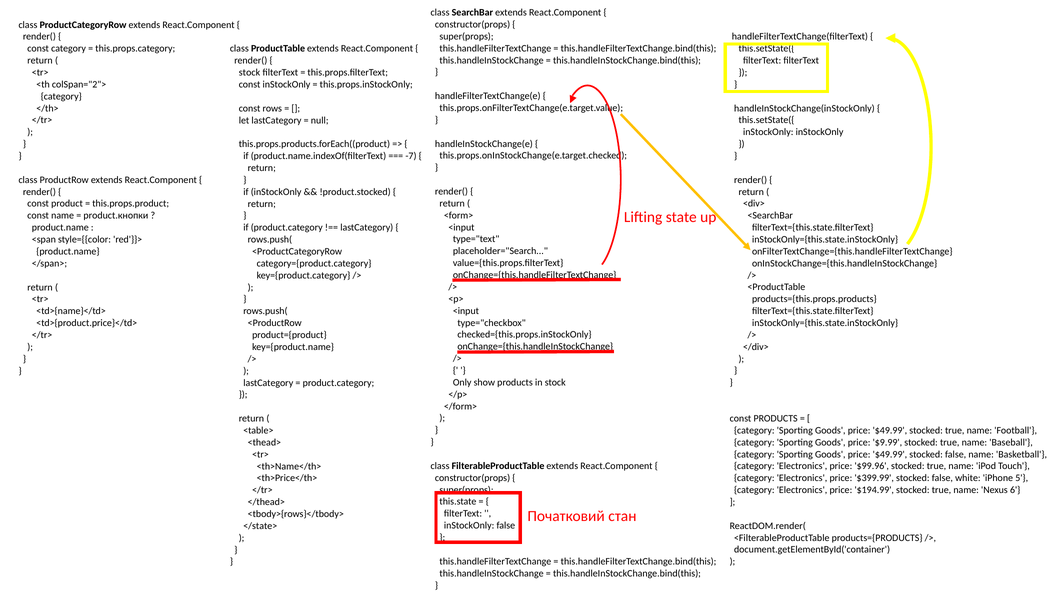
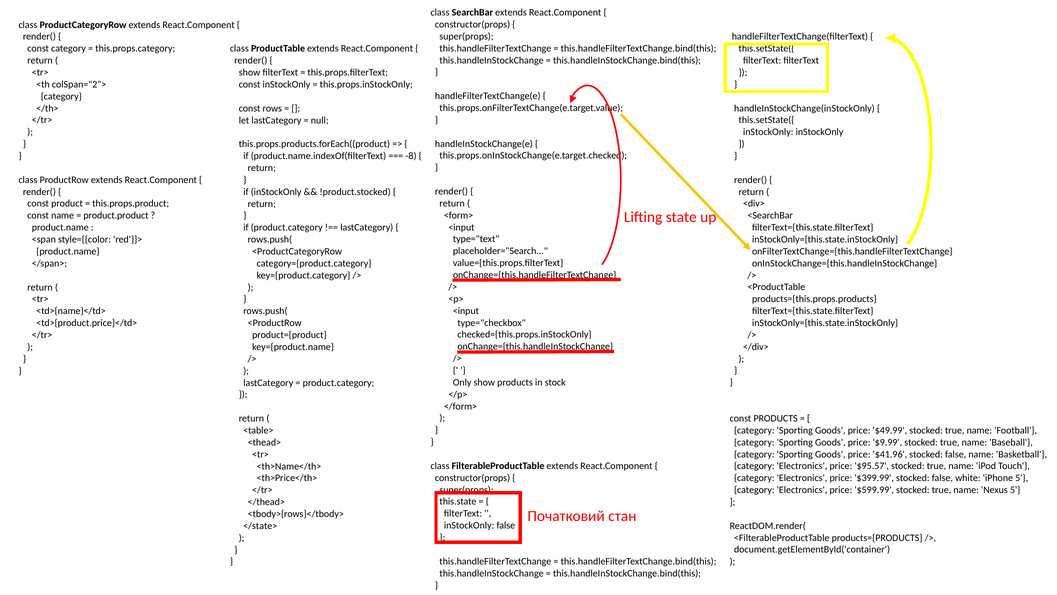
stock at (249, 72): stock -> show
-7: -7 -> -8
product.кнопки: product.кнопки -> product.product
$49.99 at (890, 454): $49.99 -> $41.96
$99.96: $99.96 -> $95.57
$194.99: $194.99 -> $599.99
Nexus 6: 6 -> 5
